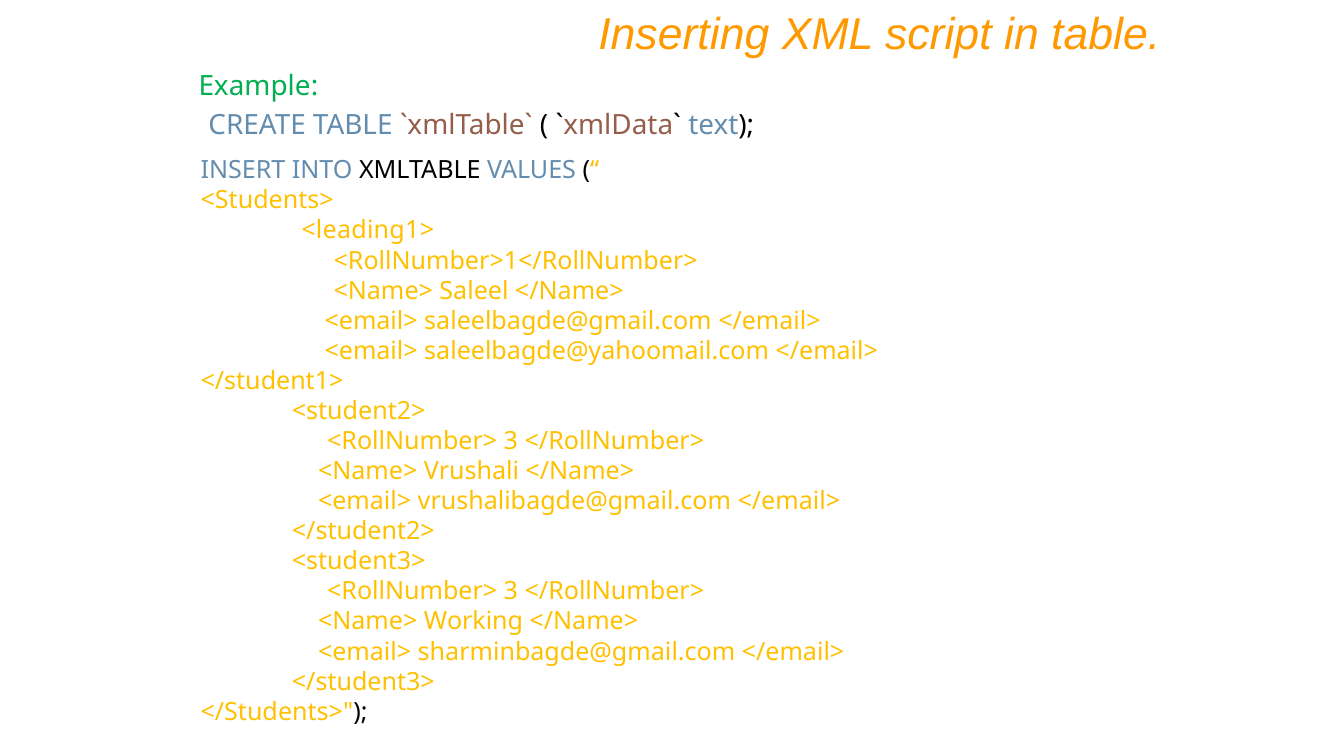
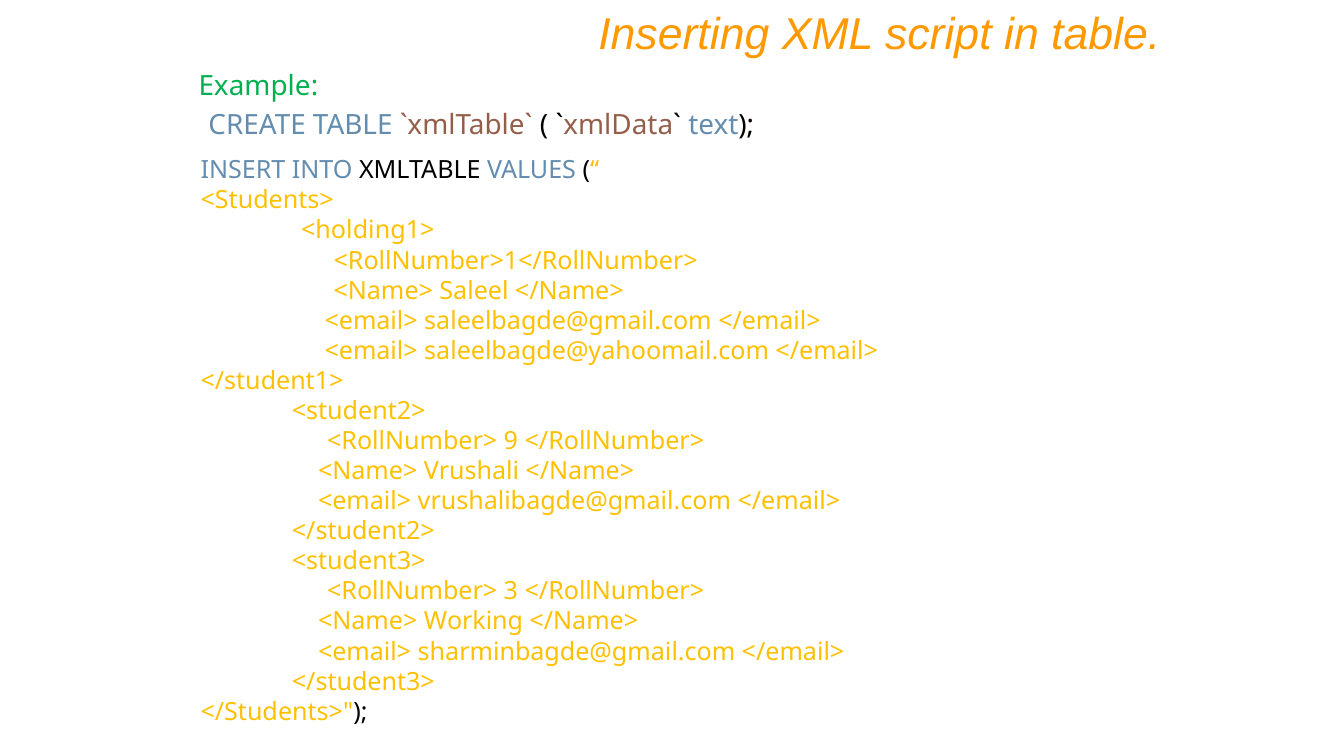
<leading1>: <leading1> -> <holding1>
3 at (511, 442): 3 -> 9
